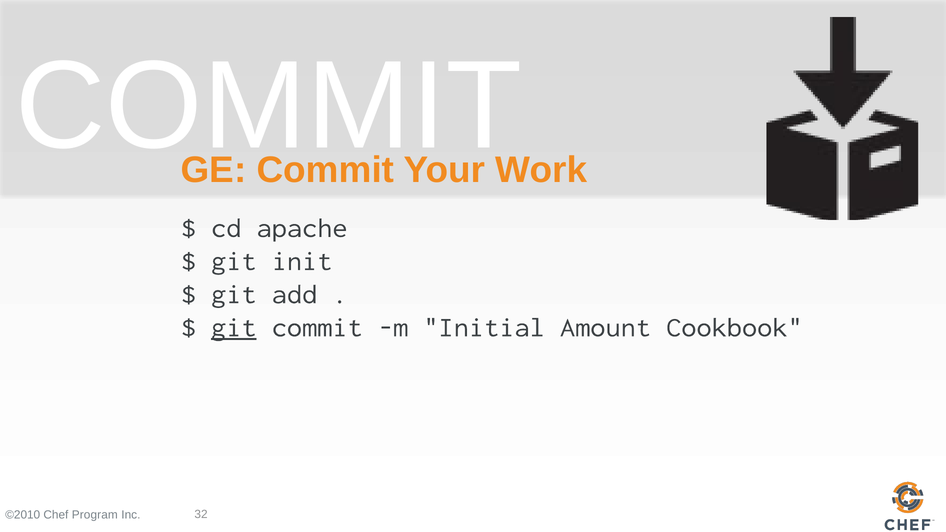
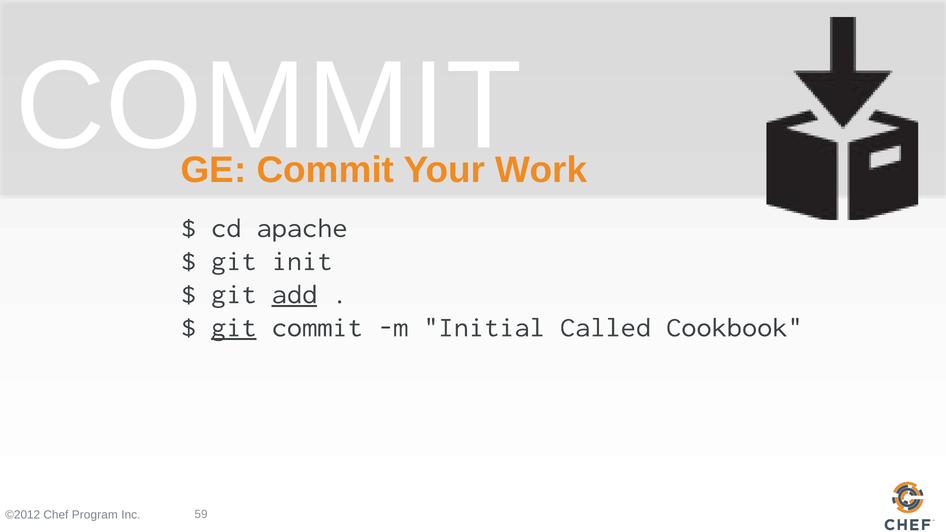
add underline: none -> present
Amount: Amount -> Called
©2010: ©2010 -> ©2012
32: 32 -> 59
